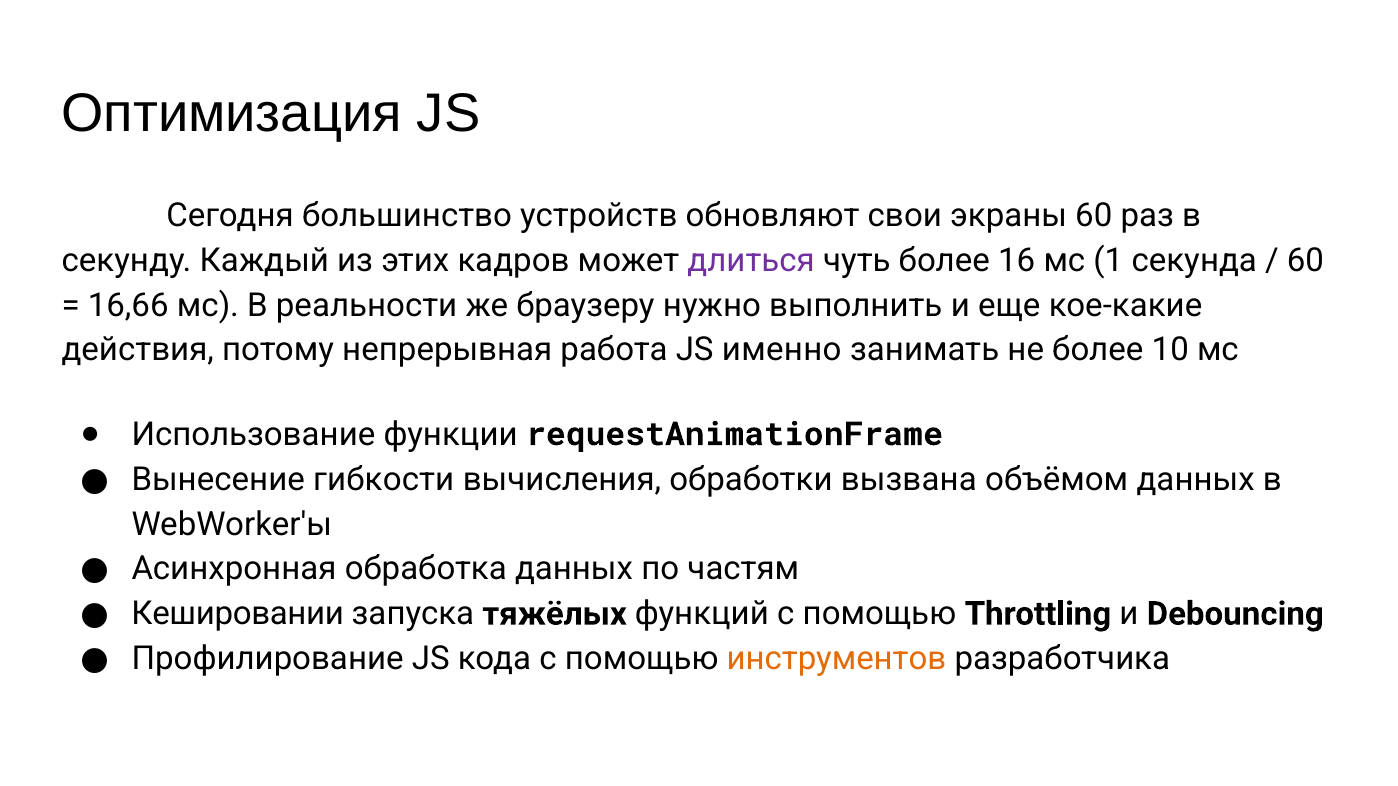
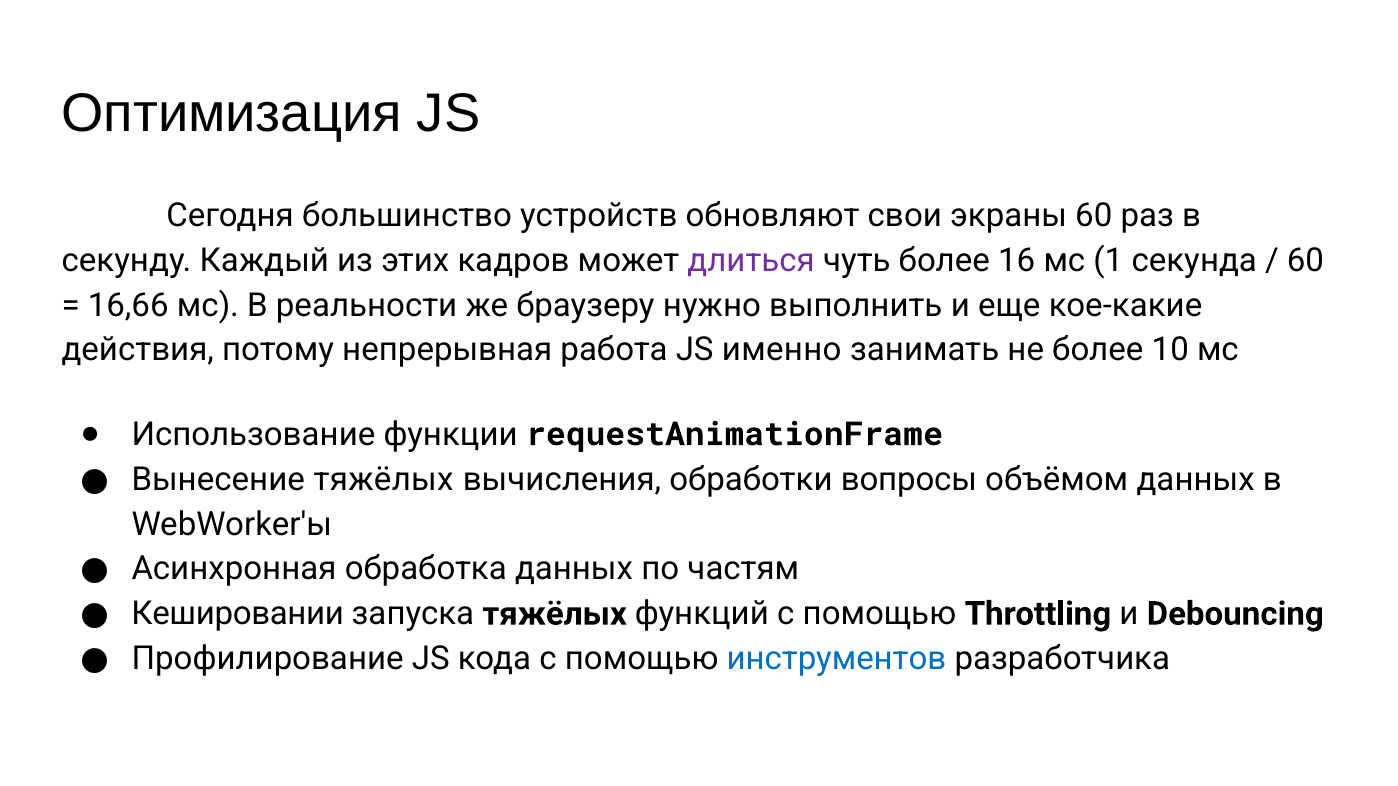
Вынесение гибкости: гибкости -> тяжёлых
вызвана: вызвана -> вопросы
инструментов colour: orange -> blue
